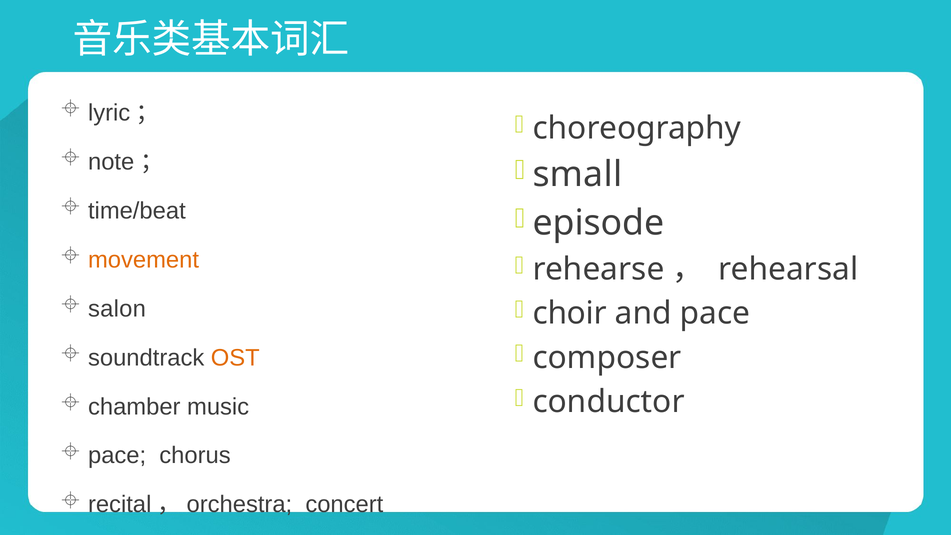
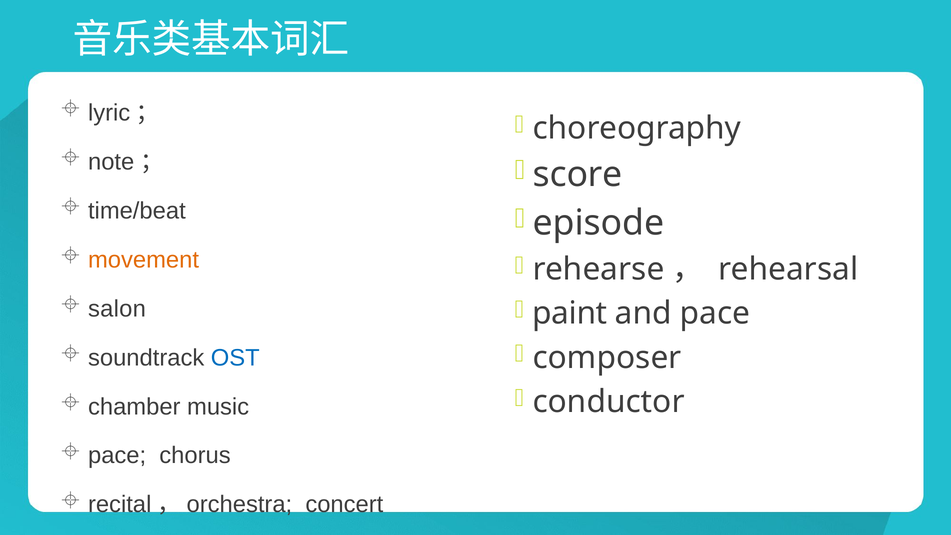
small: small -> score
choir: choir -> paint
OST colour: orange -> blue
